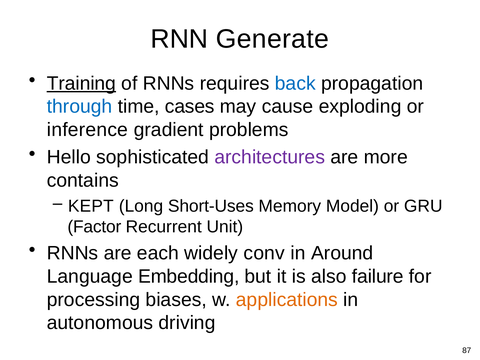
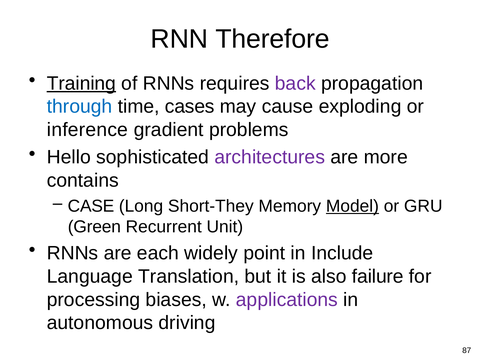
Generate: Generate -> Therefore
back colour: blue -> purple
KEPT: KEPT -> CASE
Short-Uses: Short-Uses -> Short-They
Model underline: none -> present
Factor: Factor -> Green
conv: conv -> point
Around: Around -> Include
Embedding: Embedding -> Translation
applications colour: orange -> purple
